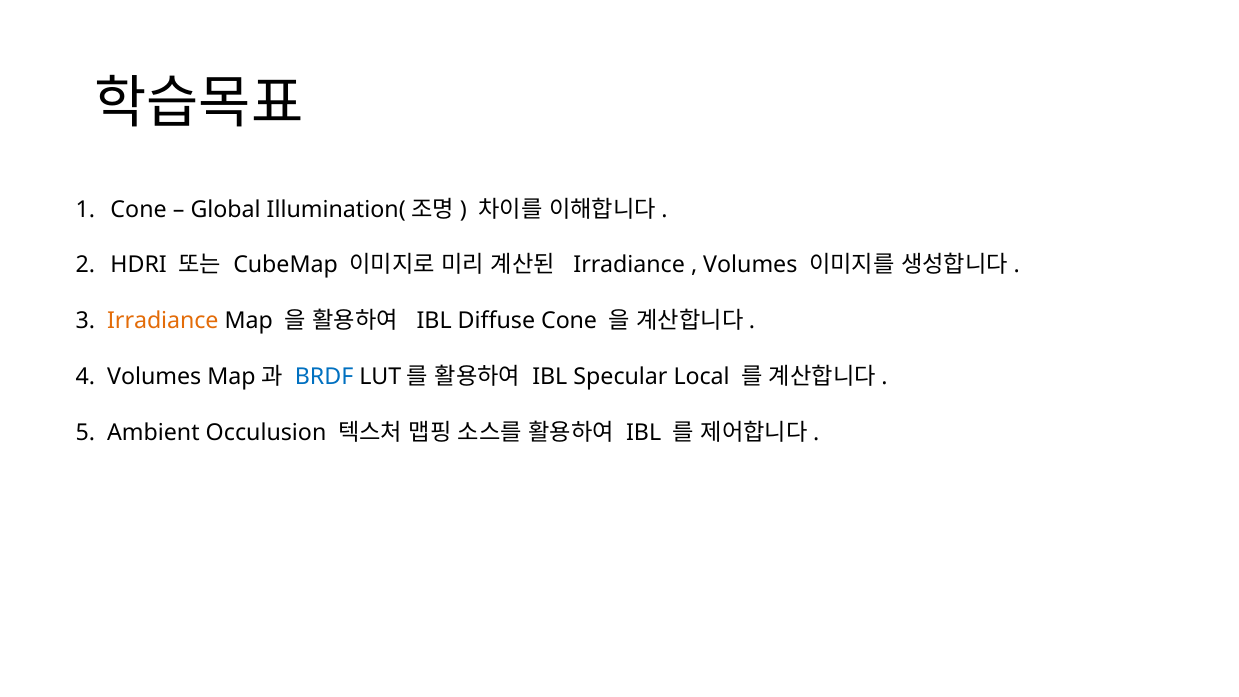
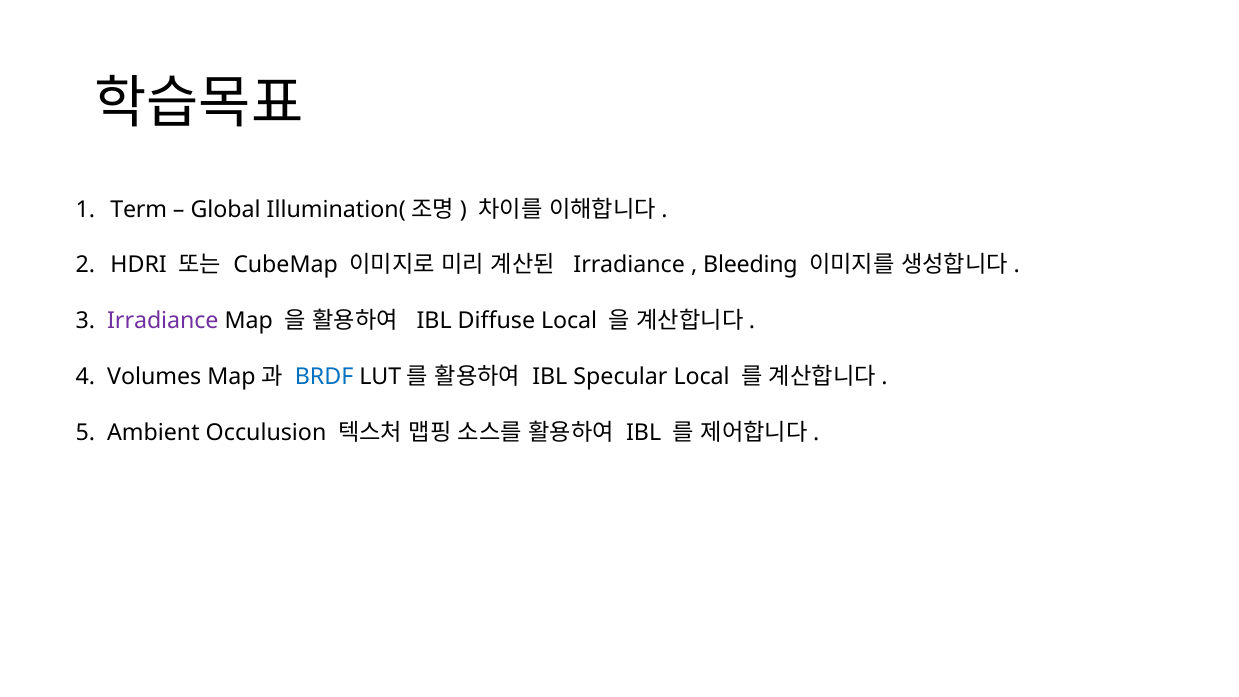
Cone at (139, 209): Cone -> Term
Volumes at (750, 265): Volumes -> Bleeding
Irradiance at (163, 321) colour: orange -> purple
Diffuse Cone: Cone -> Local
